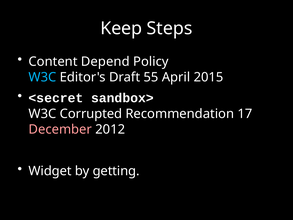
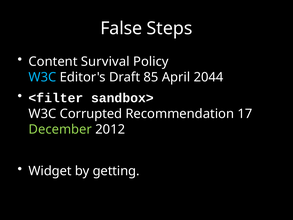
Keep: Keep -> False
Depend: Depend -> Survival
55: 55 -> 85
2015: 2015 -> 2044
<secret: <secret -> <filter
December colour: pink -> light green
